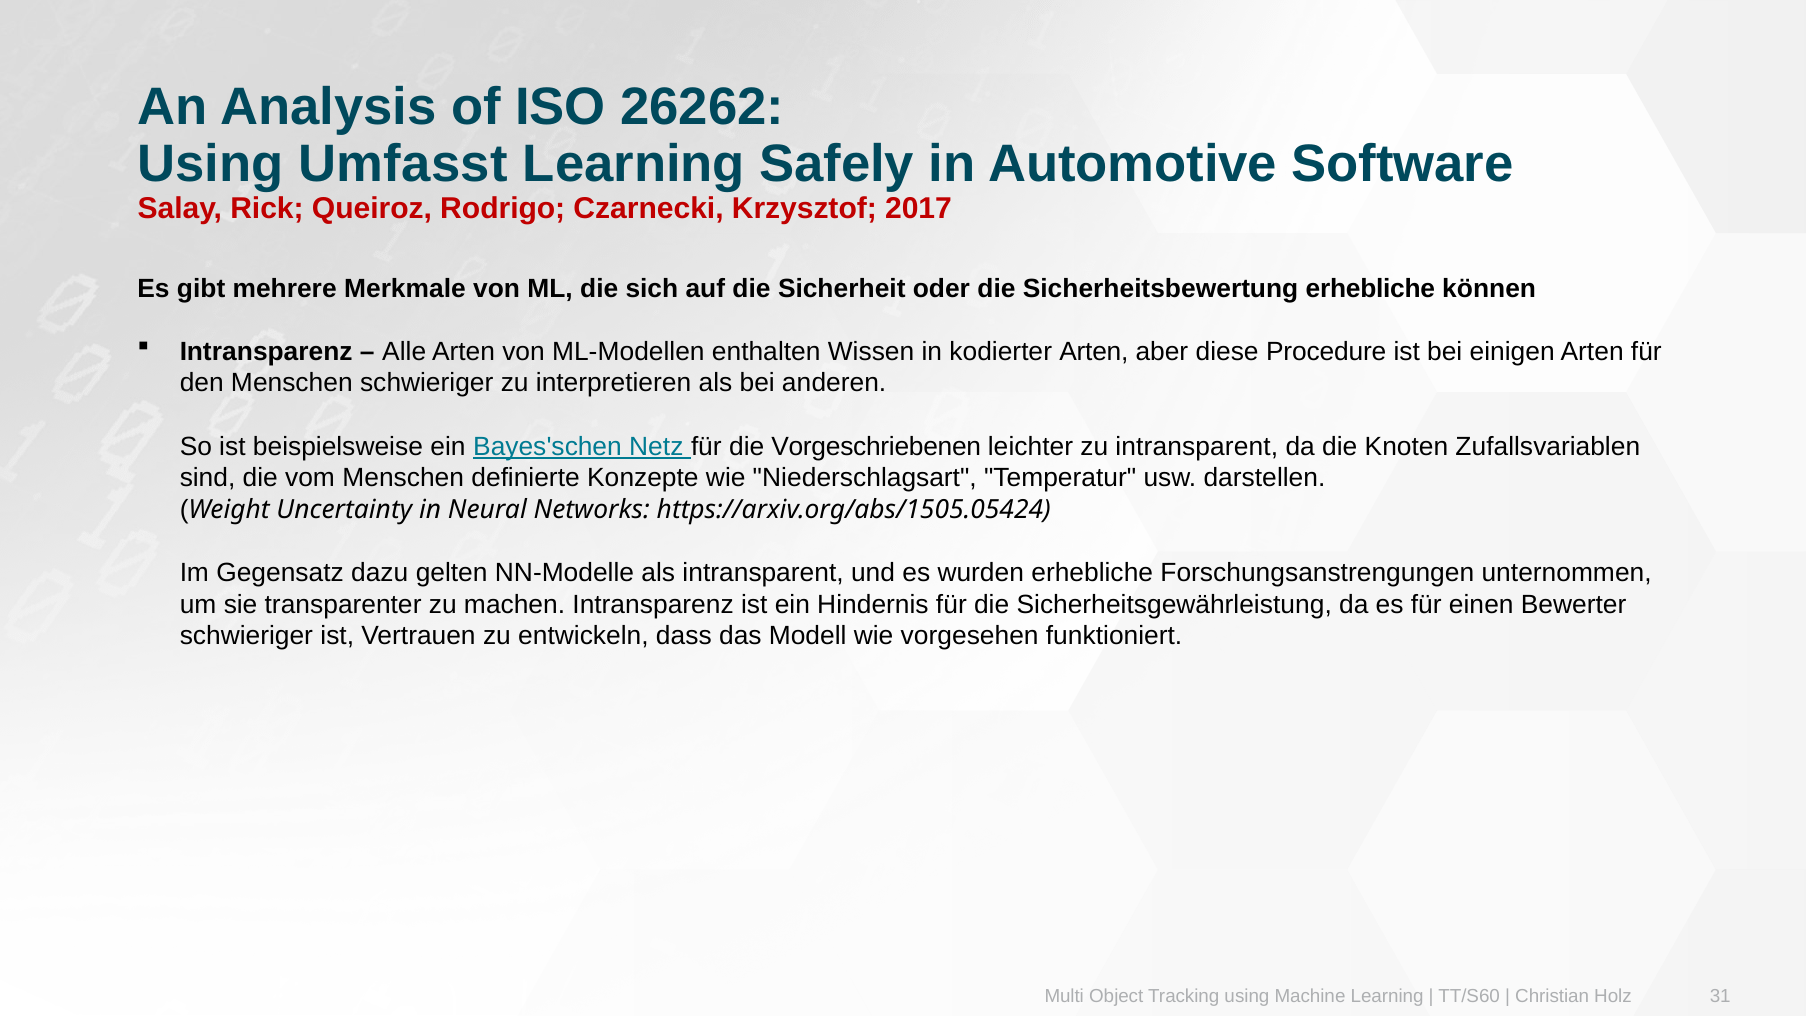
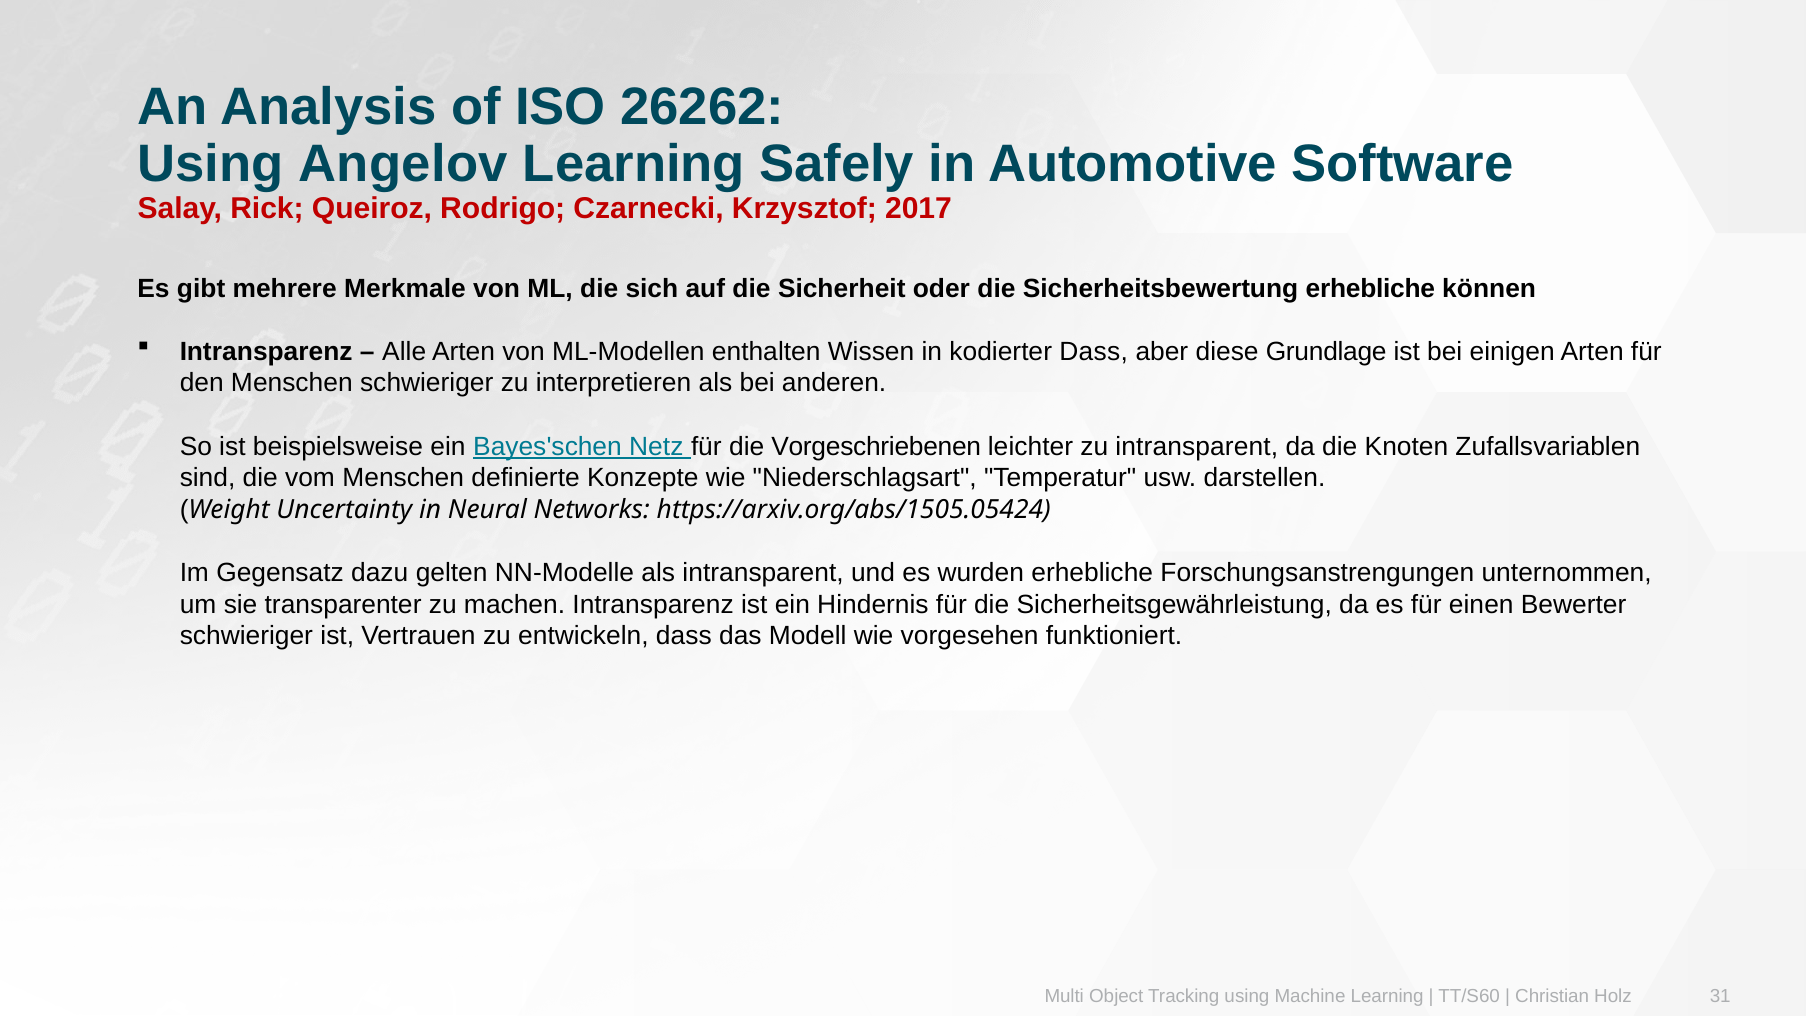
Umfasst: Umfasst -> Angelov
kodierter Arten: Arten -> Dass
Procedure: Procedure -> Grundlage
